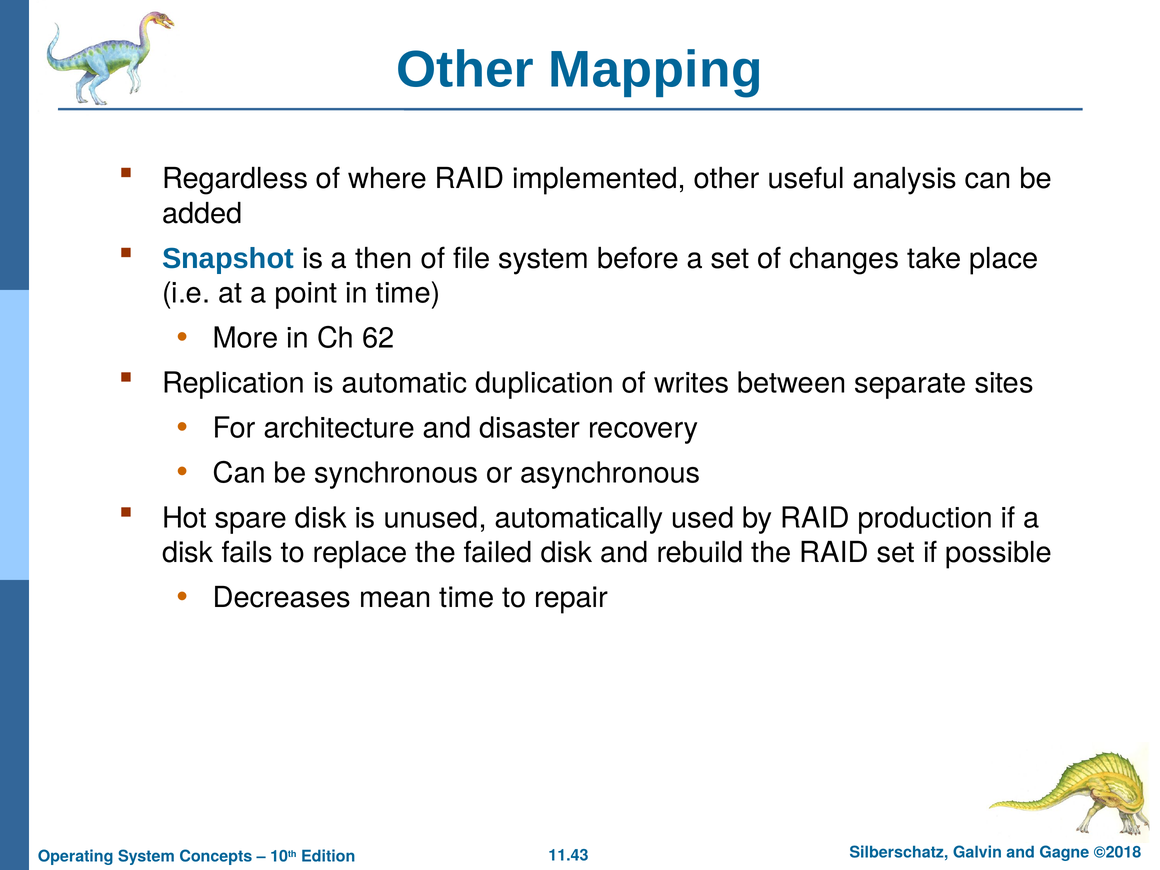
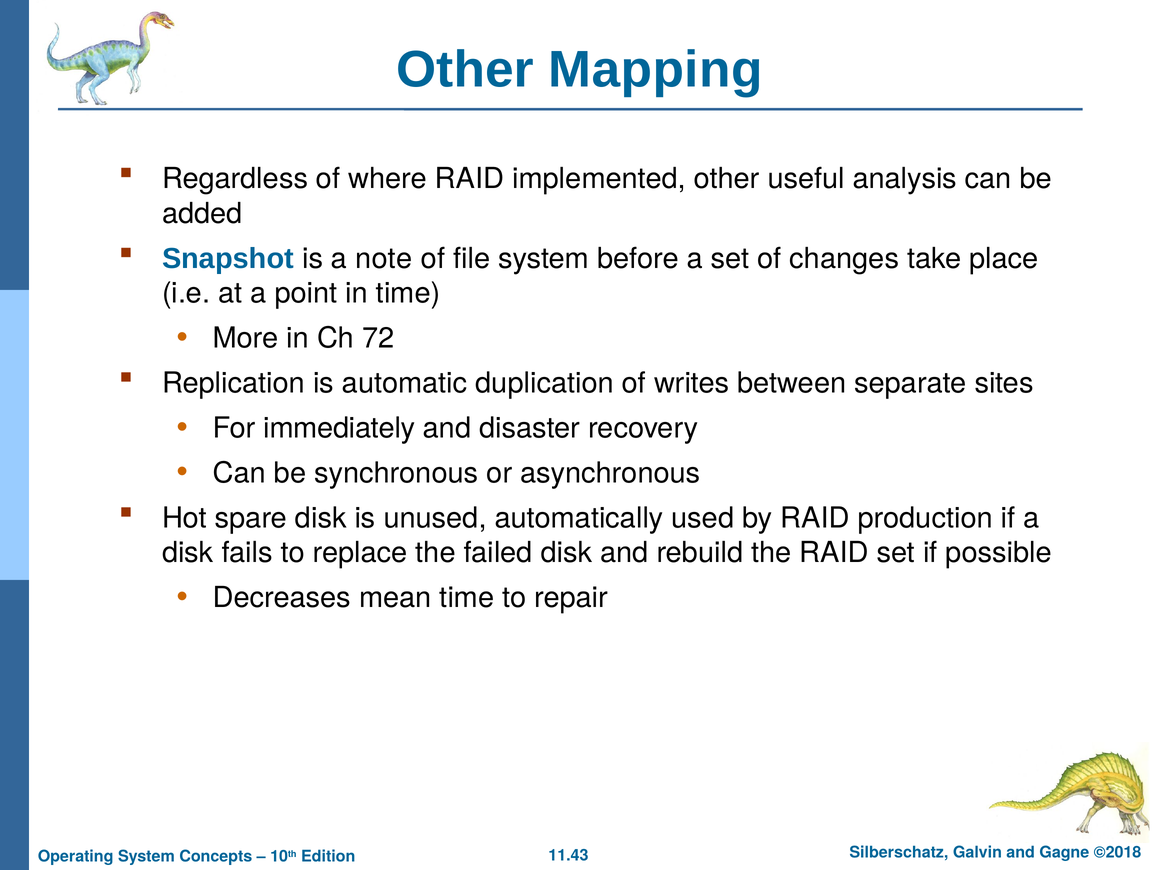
then: then -> note
62: 62 -> 72
architecture: architecture -> immediately
